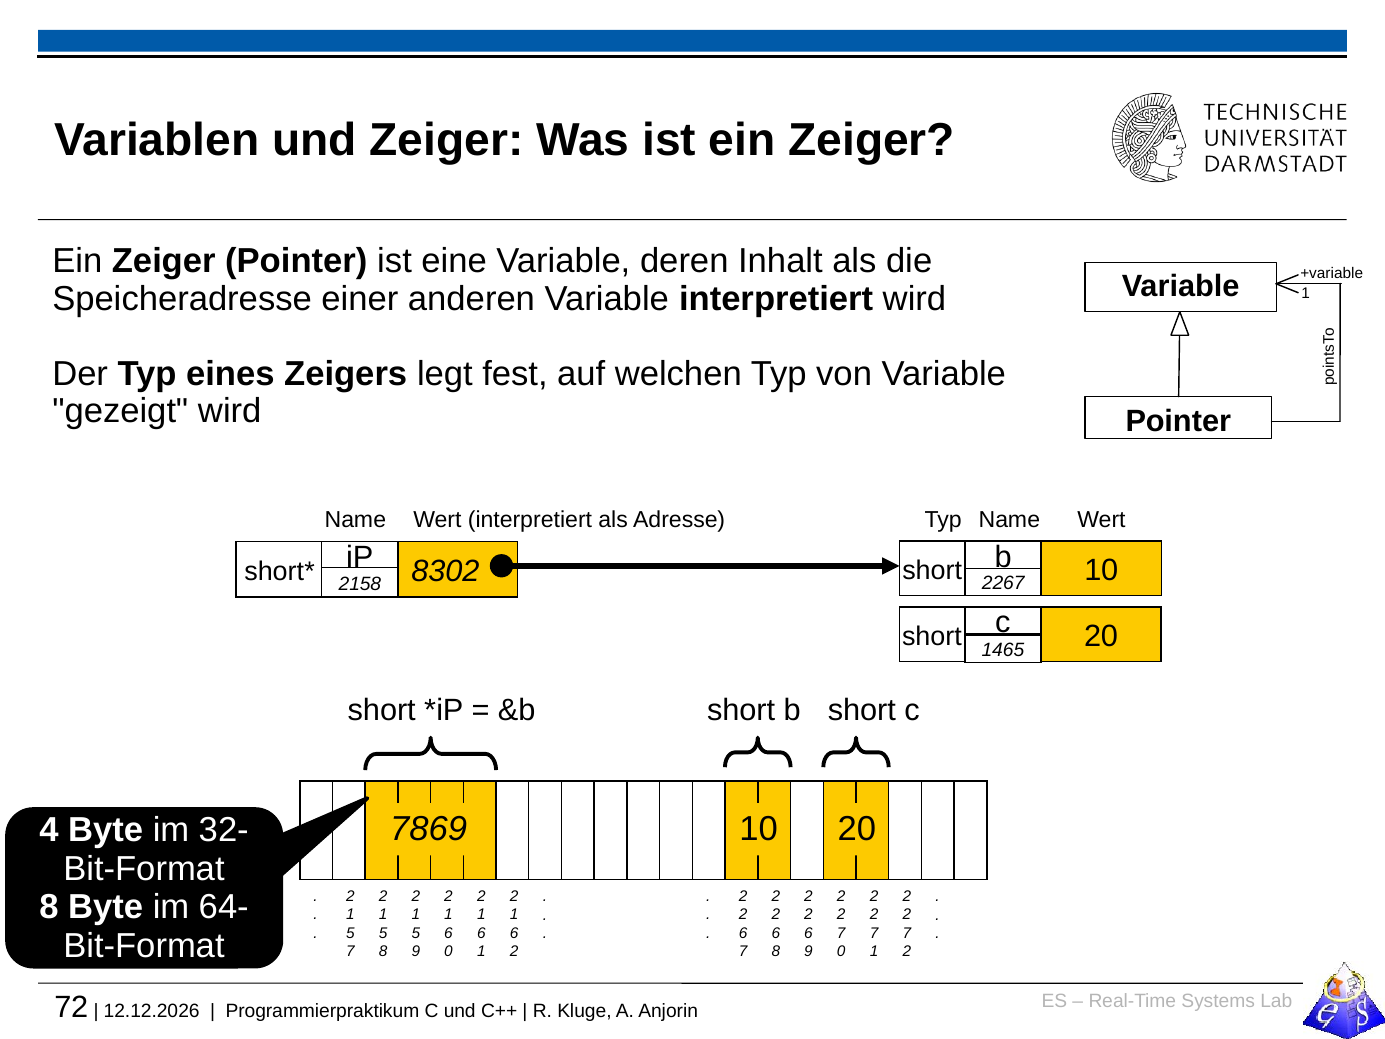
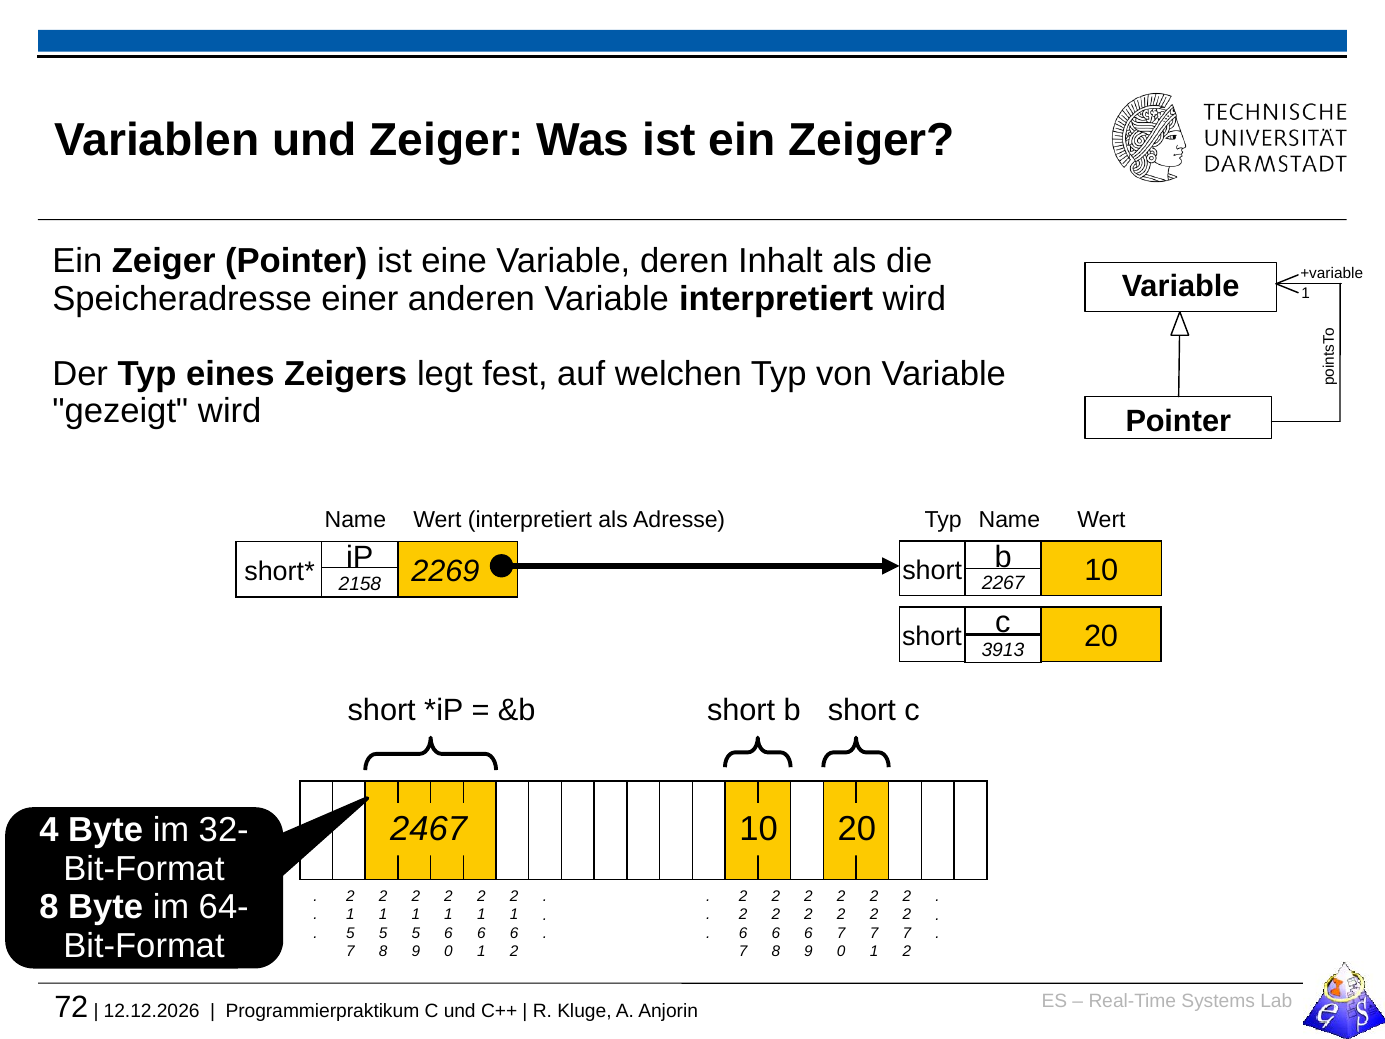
8302: 8302 -> 2269
1465: 1465 -> 3913
7869: 7869 -> 2467
